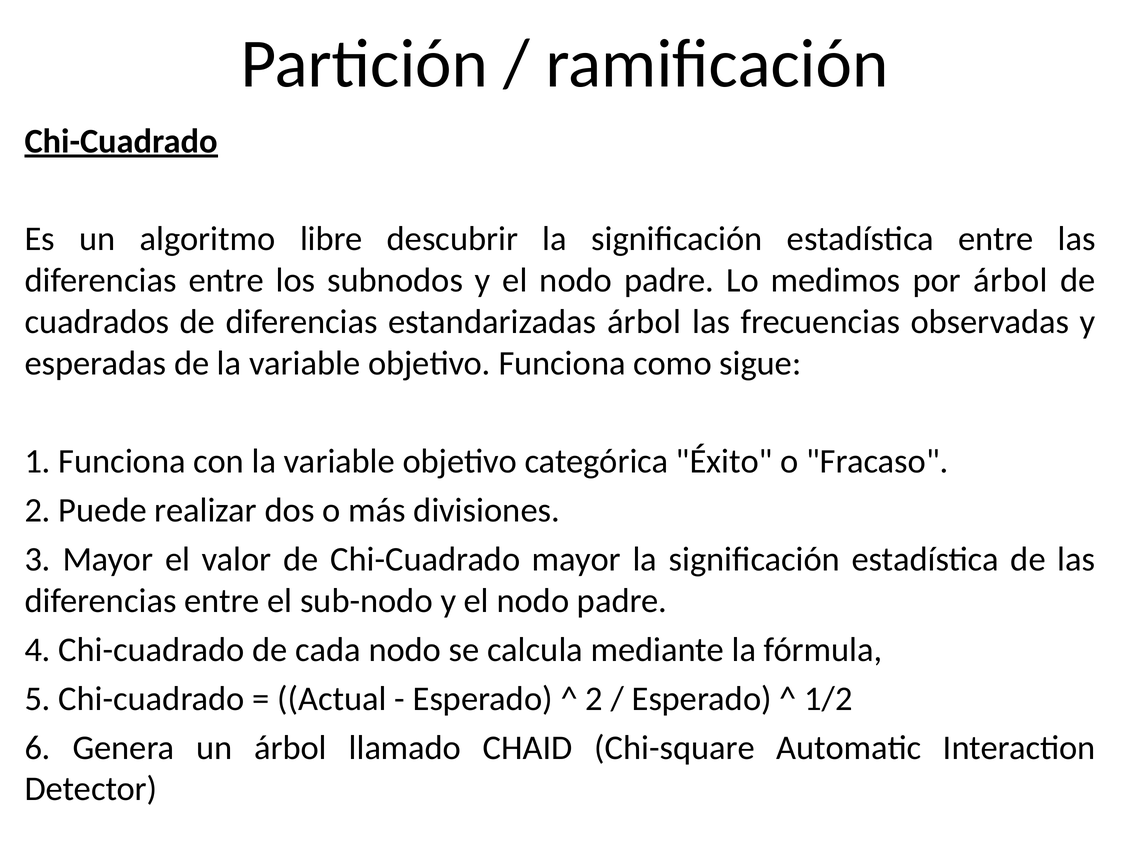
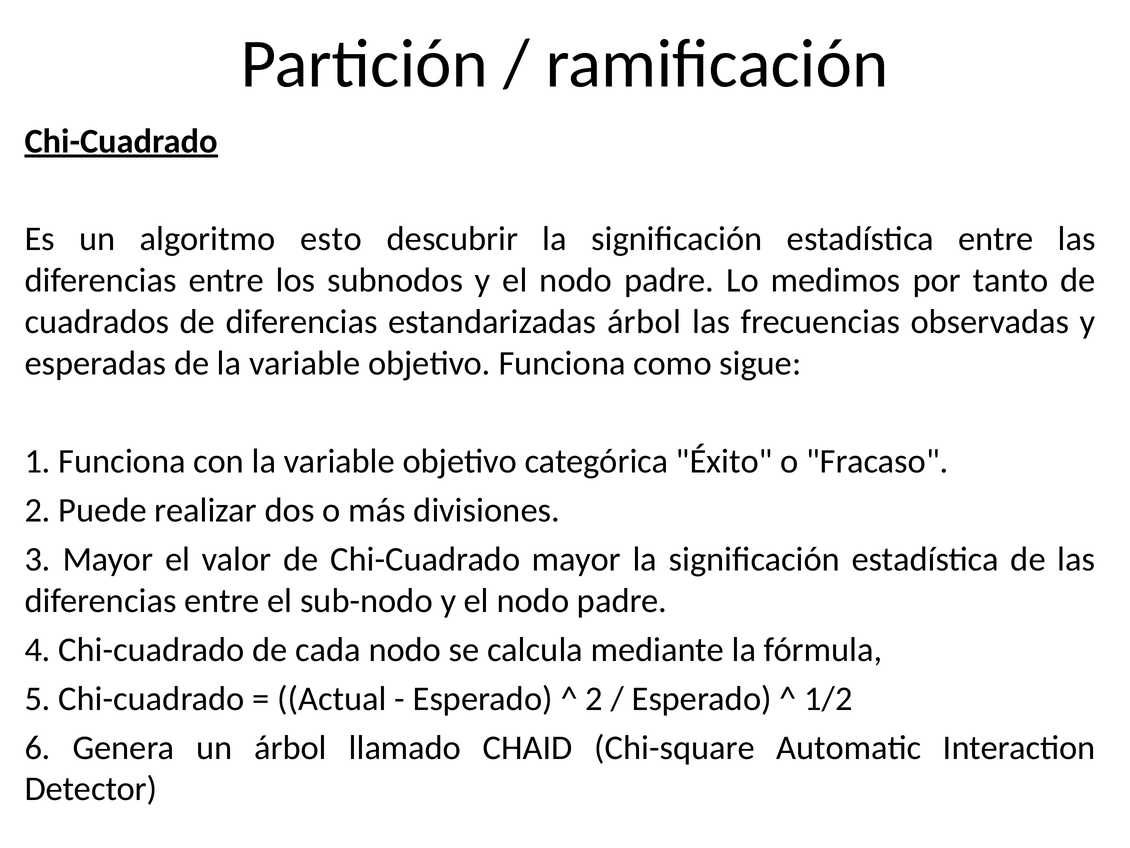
libre: libre -> esto
por árbol: árbol -> tanto
